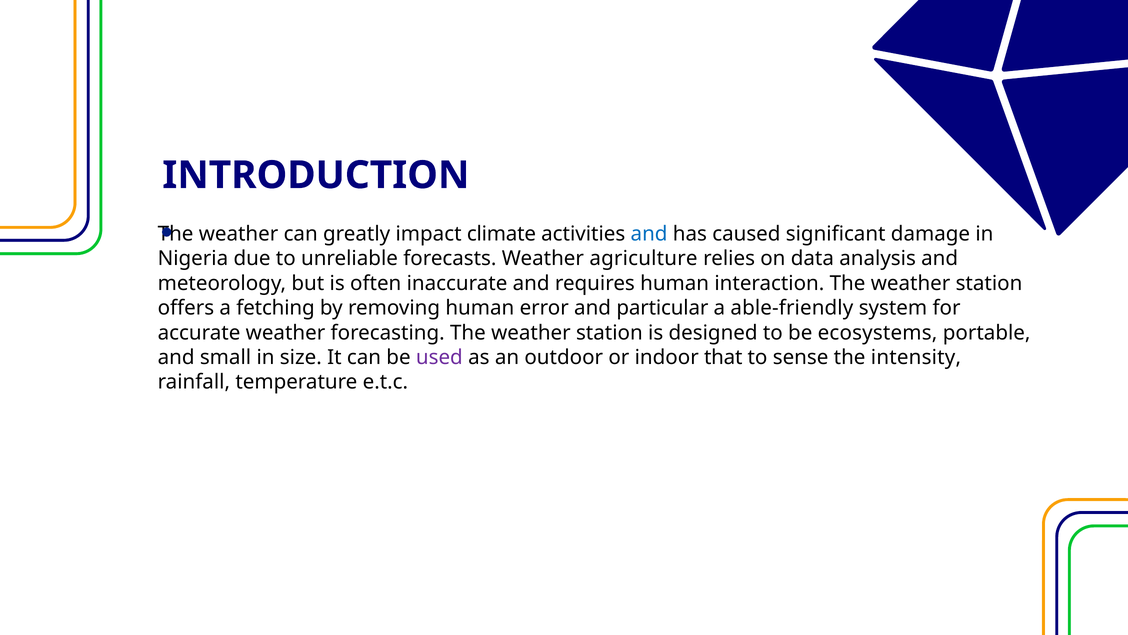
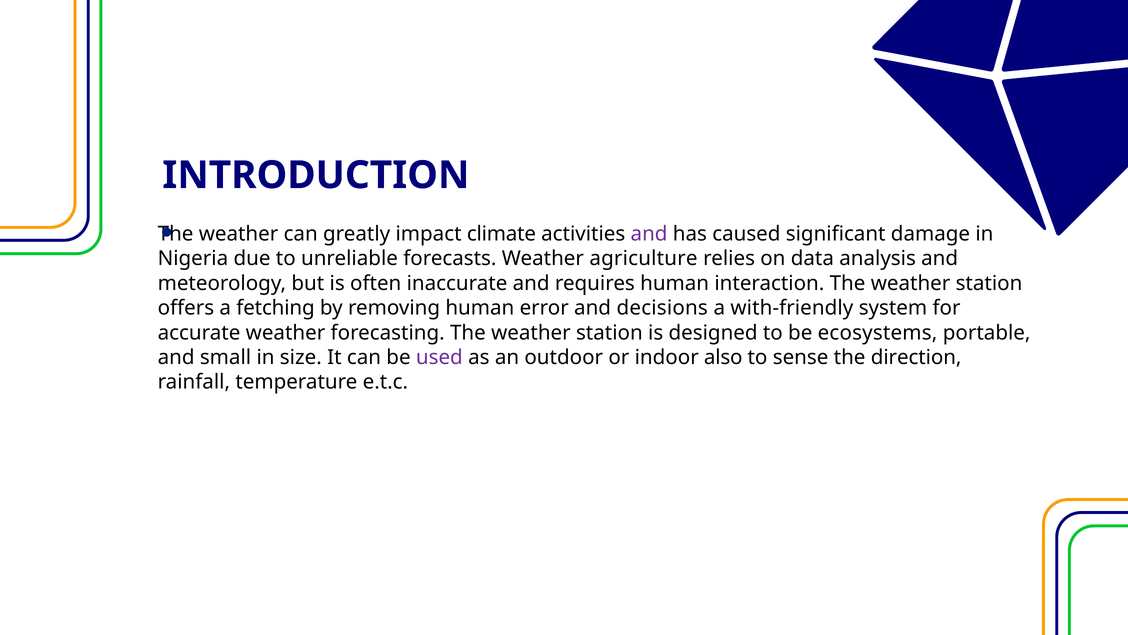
and at (649, 234) colour: blue -> purple
particular: particular -> decisions
able-friendly: able-friendly -> with-friendly
that: that -> also
intensity: intensity -> direction
